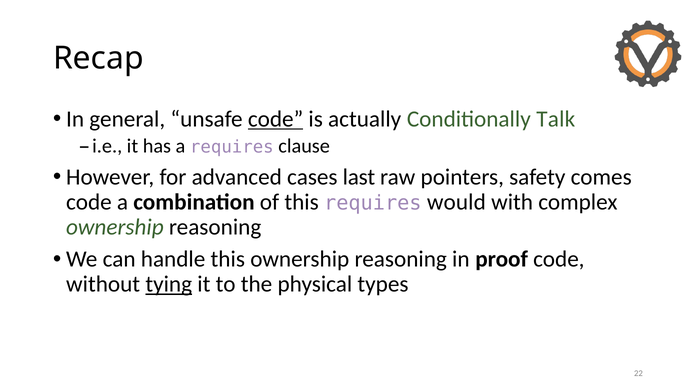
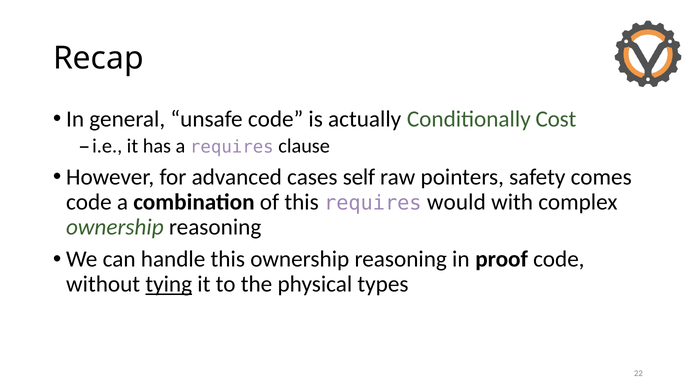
code at (276, 119) underline: present -> none
Talk: Talk -> Cost
last: last -> self
